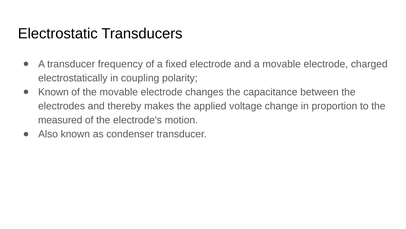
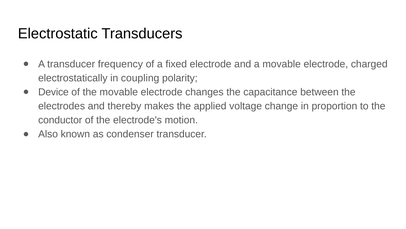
Known at (53, 92): Known -> Device
measured: measured -> conductor
